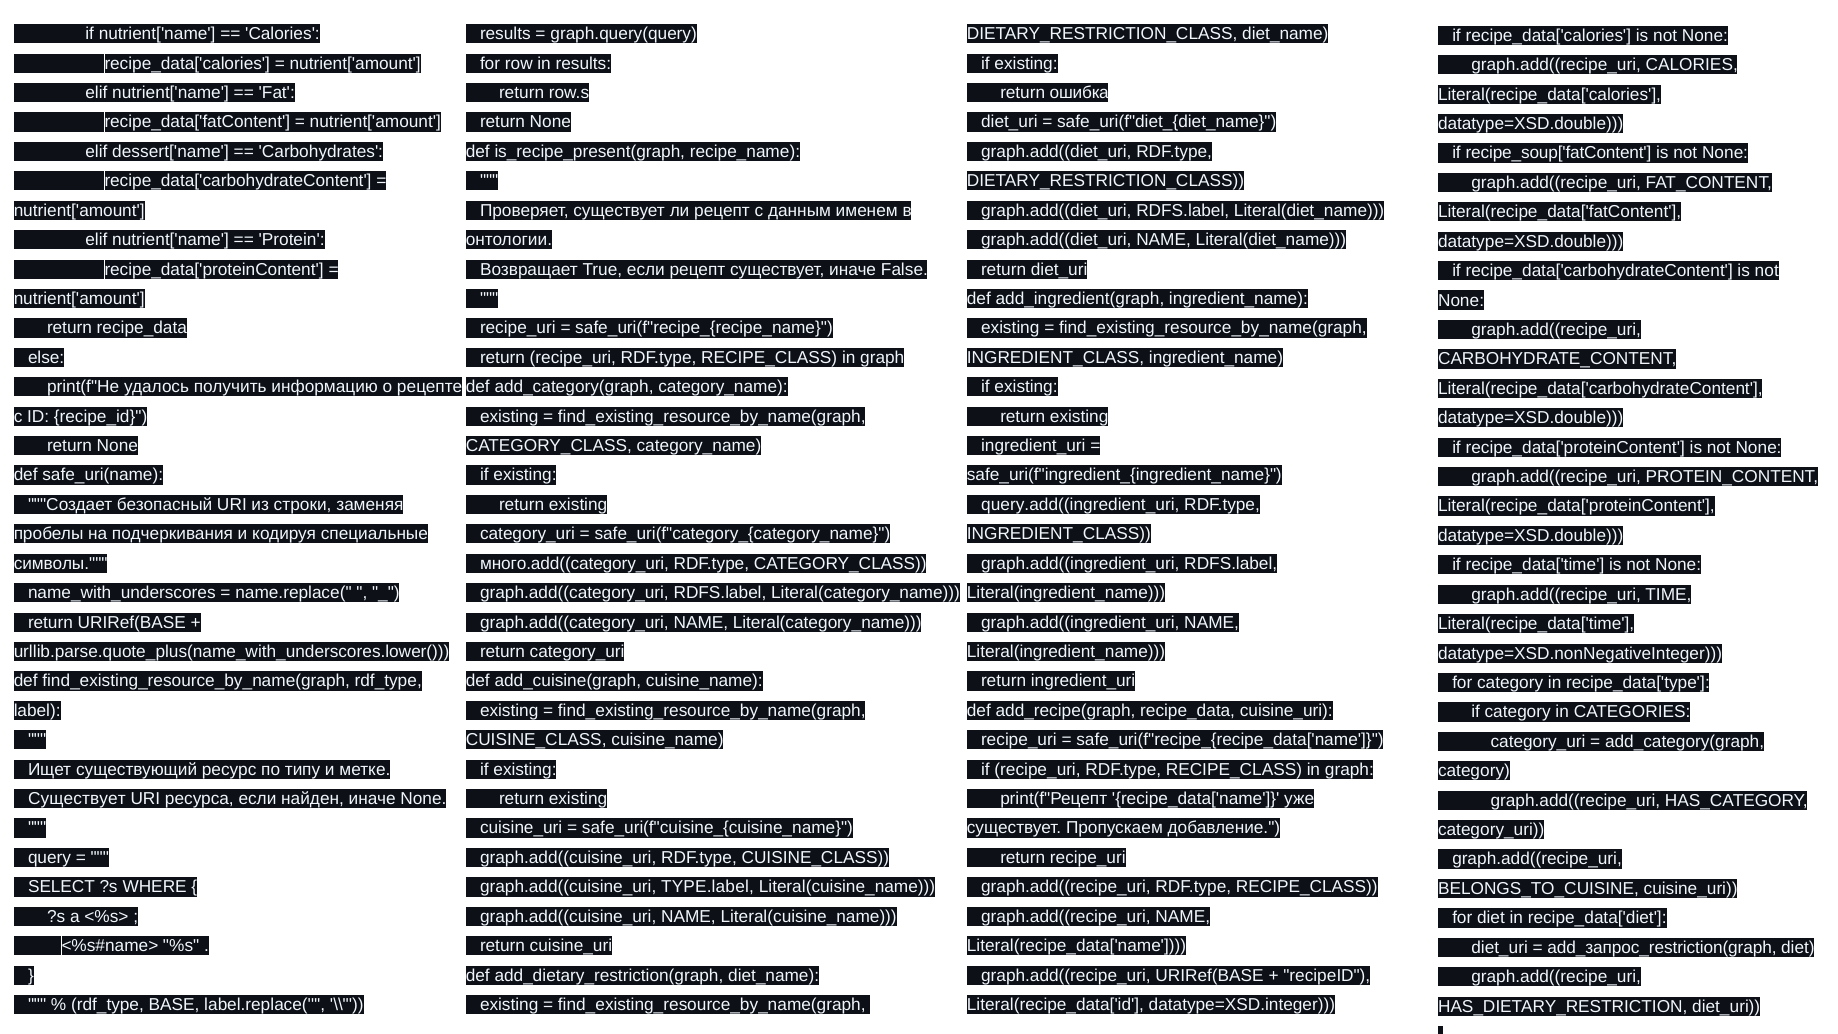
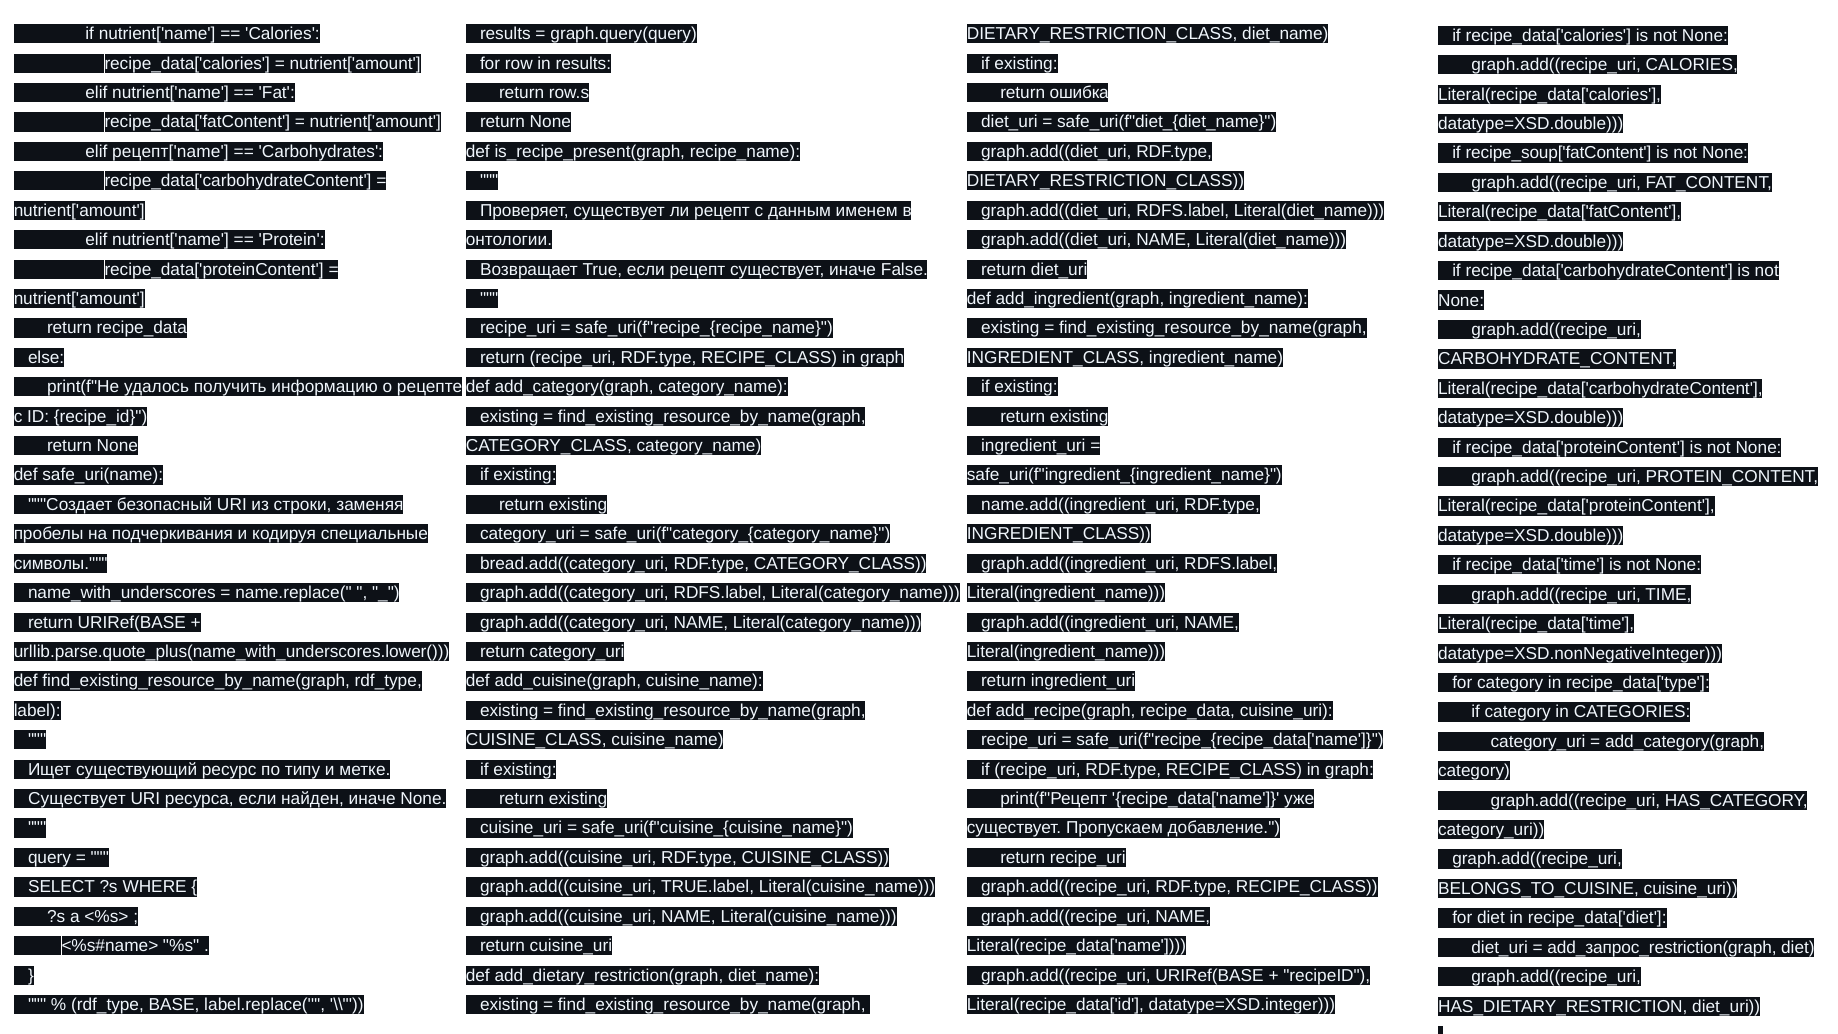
dessert['name: dessert['name -> рецепт['name
query.add((ingredient_uri: query.add((ingredient_uri -> name.add((ingredient_uri
много.add((category_uri: много.add((category_uri -> bread.add((category_uri
TYPE.label: TYPE.label -> TRUE.label
